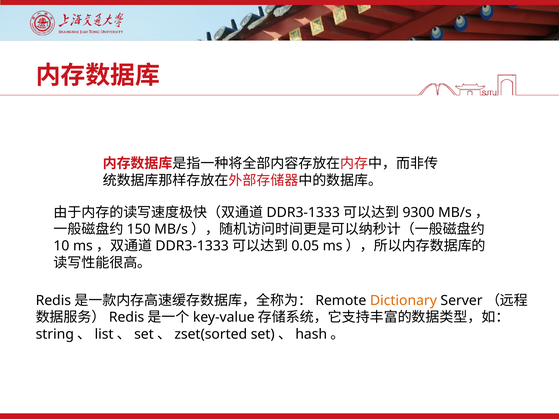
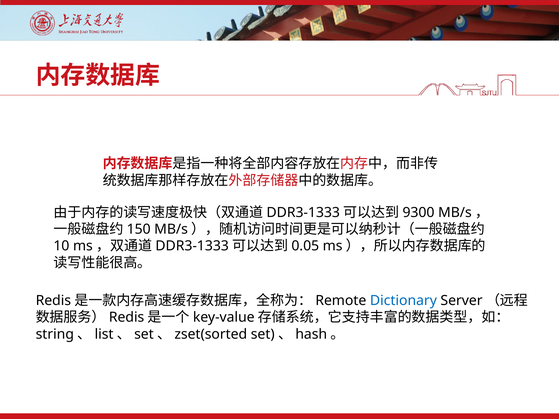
Dictionary colour: orange -> blue
